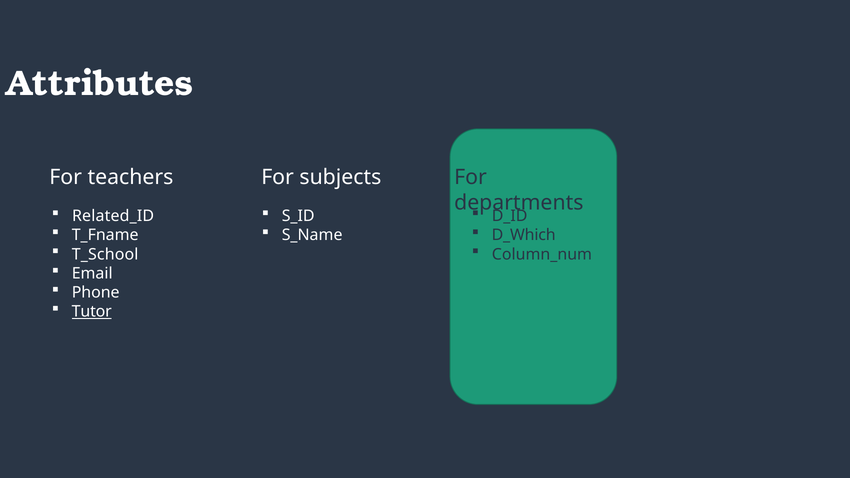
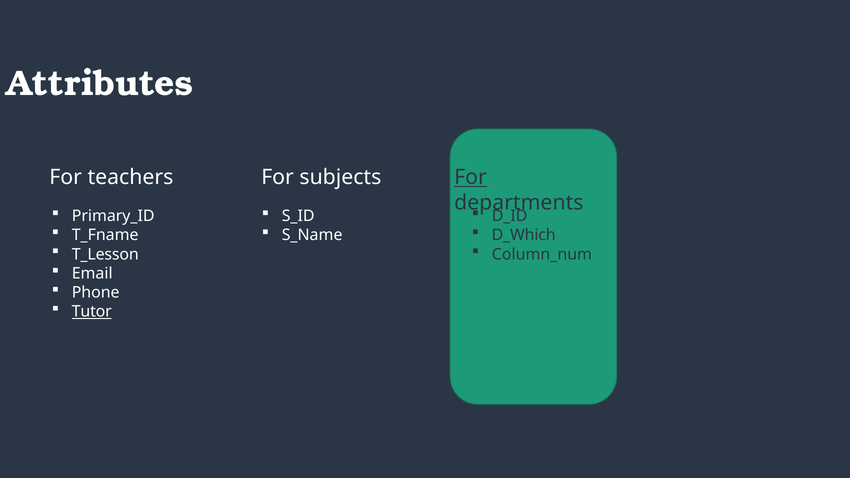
For at (471, 177) underline: none -> present
Related_ID: Related_ID -> Primary_ID
T_School: T_School -> T_Lesson
